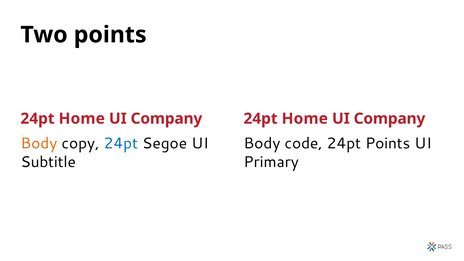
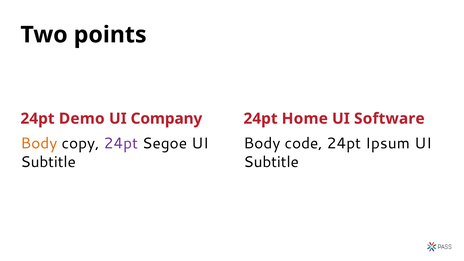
Home at (82, 119): Home -> Demo
Company at (389, 119): Company -> Software
24pt at (121, 143) colour: blue -> purple
24pt Points: Points -> Ipsum
Primary at (271, 162): Primary -> Subtitle
